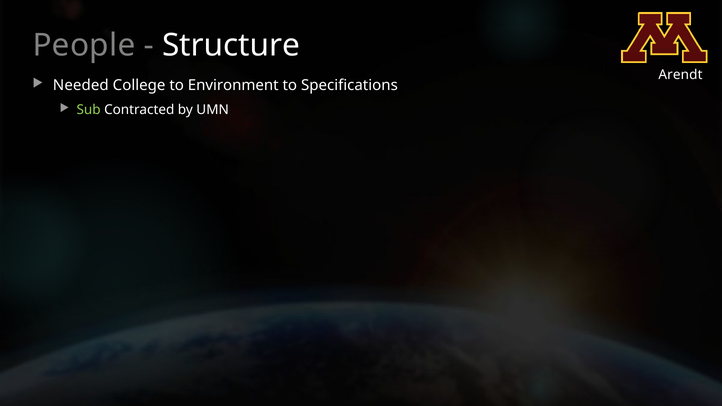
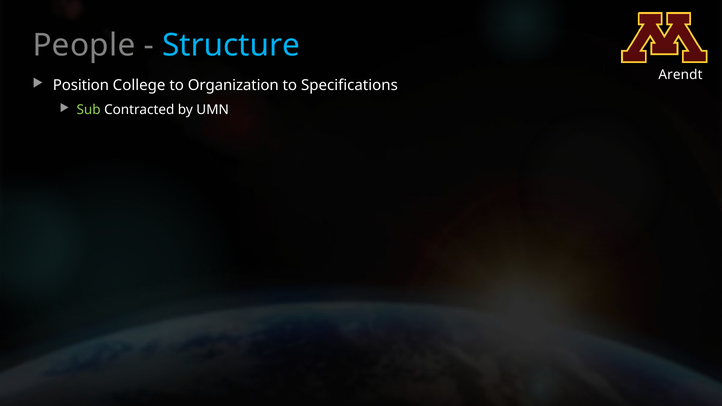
Structure colour: white -> light blue
Needed: Needed -> Position
Environment: Environment -> Organization
